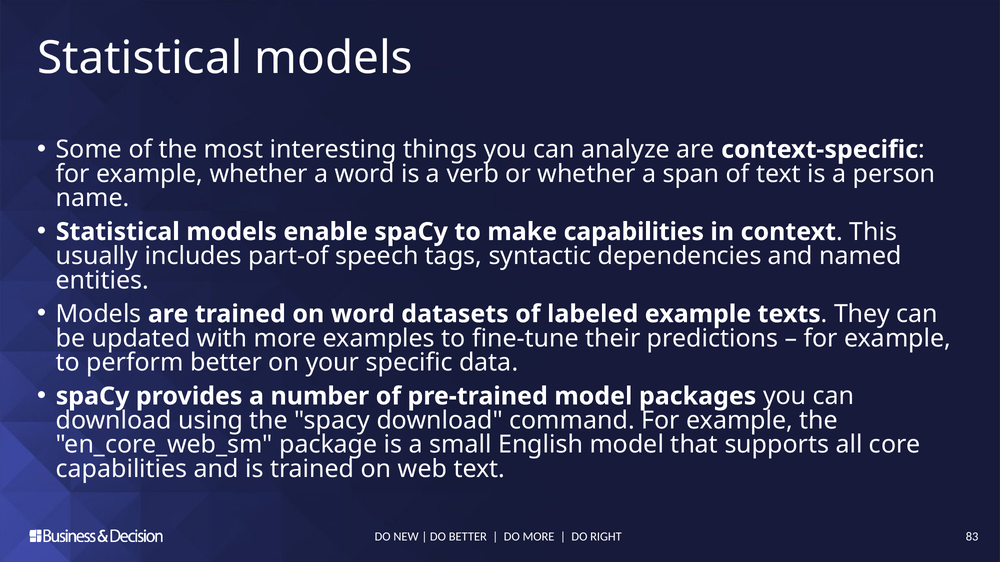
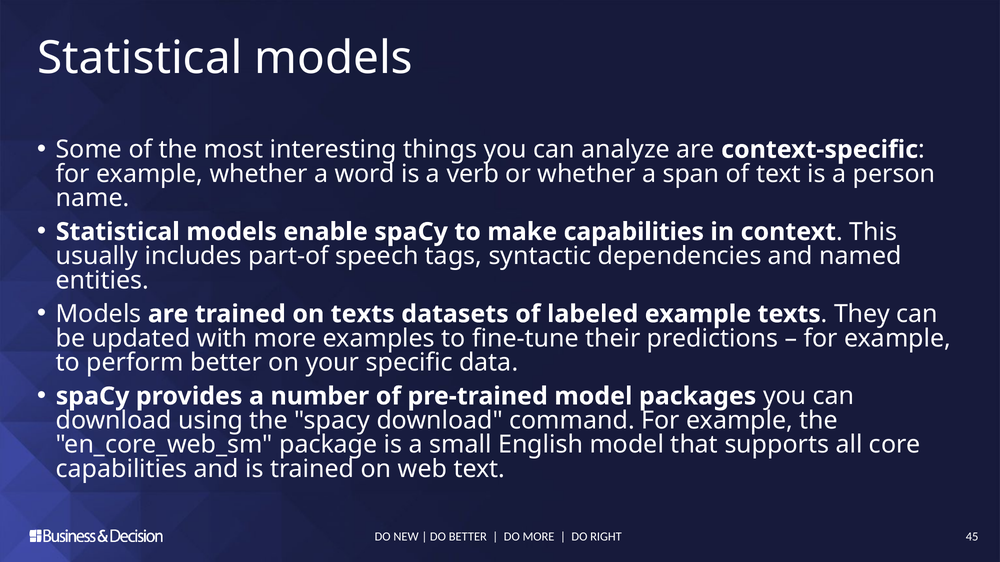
on word: word -> texts
83: 83 -> 45
